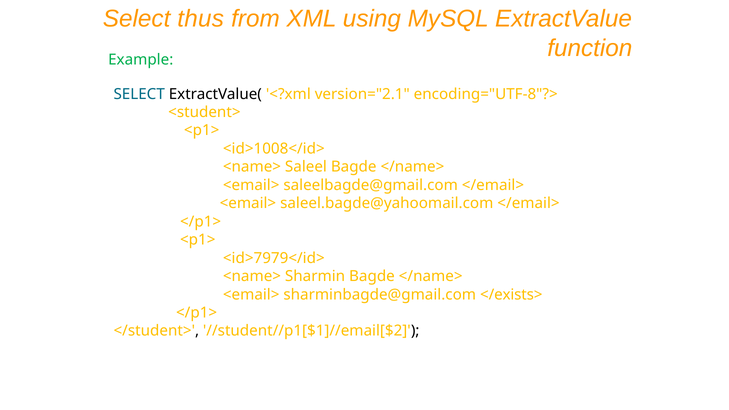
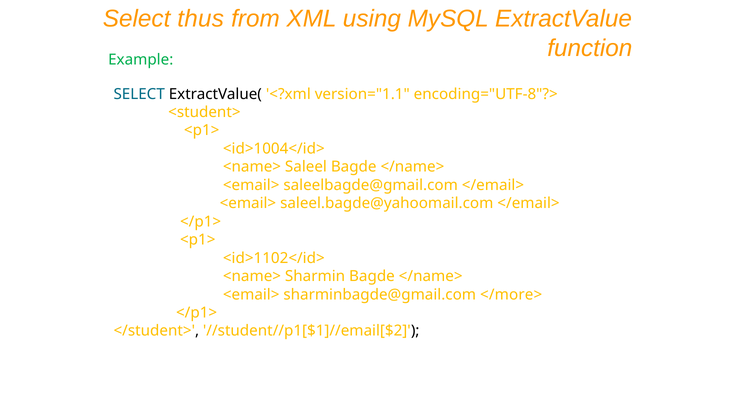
version="2.1: version="2.1 -> version="1.1
<id>1008</id>: <id>1008</id> -> <id>1004</id>
<id>7979</id>: <id>7979</id> -> <id>1102</id>
</exists>: </exists> -> </more>
